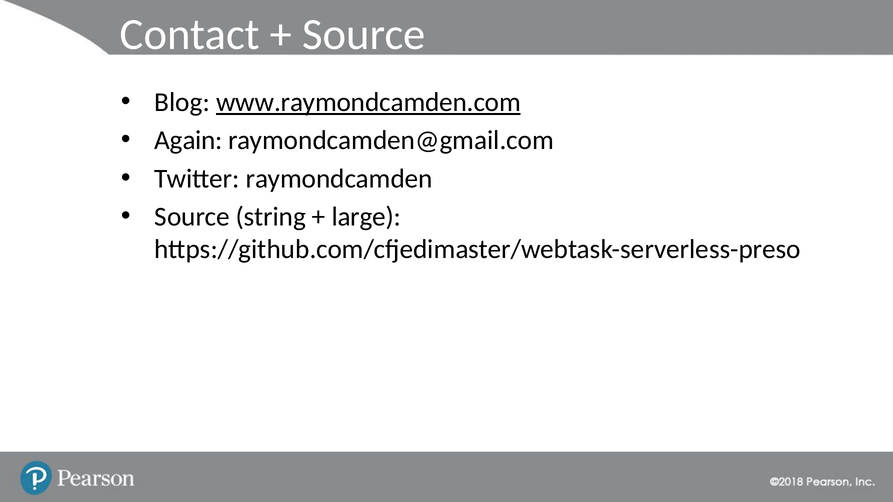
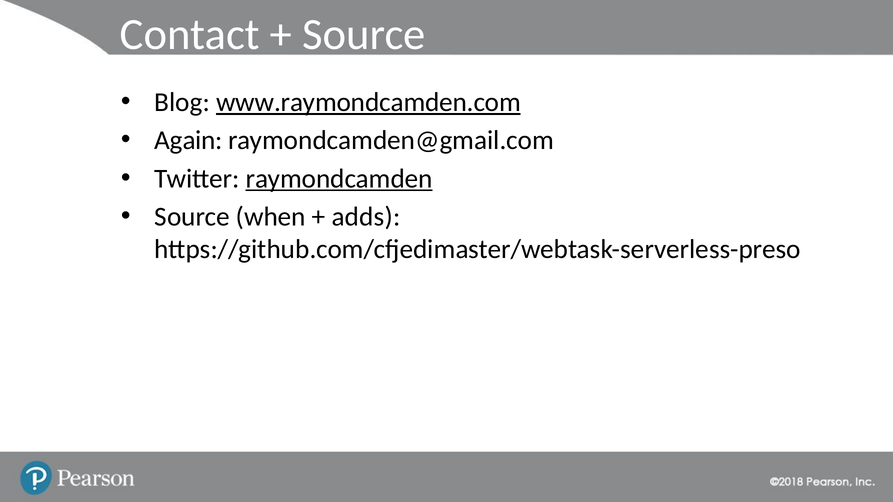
raymondcamden underline: none -> present
string: string -> when
large: large -> adds
